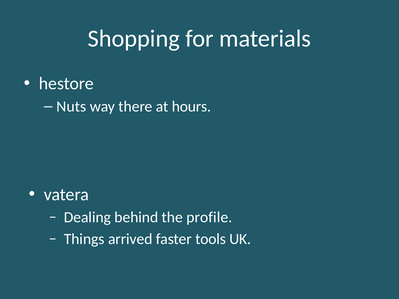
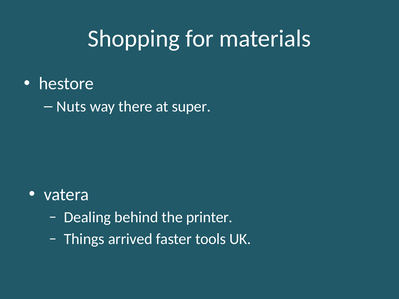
hours: hours -> super
profile: profile -> printer
